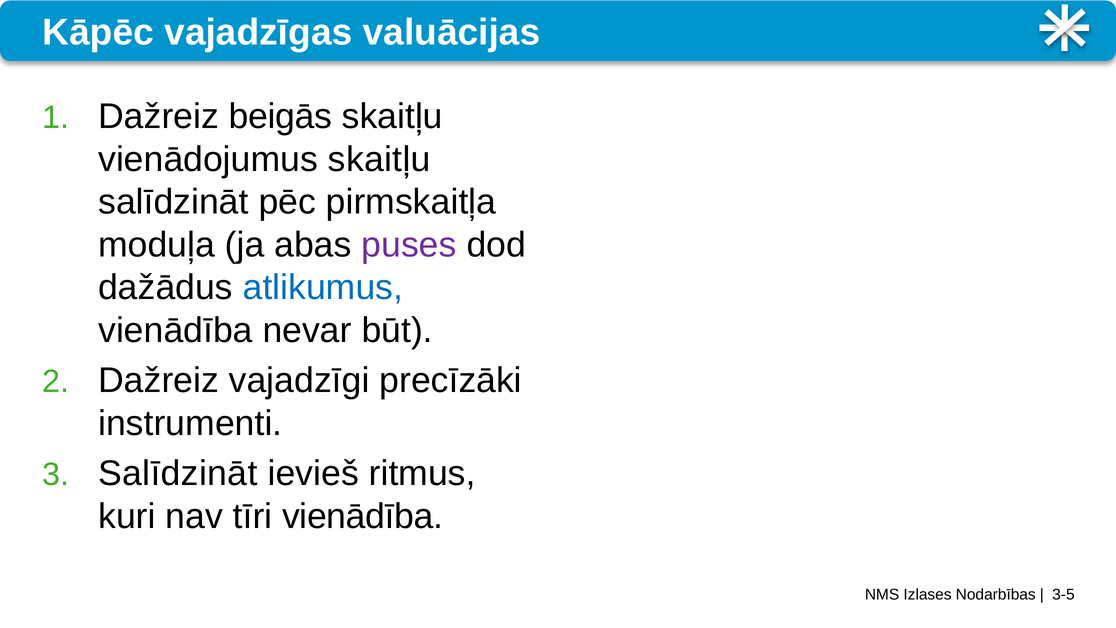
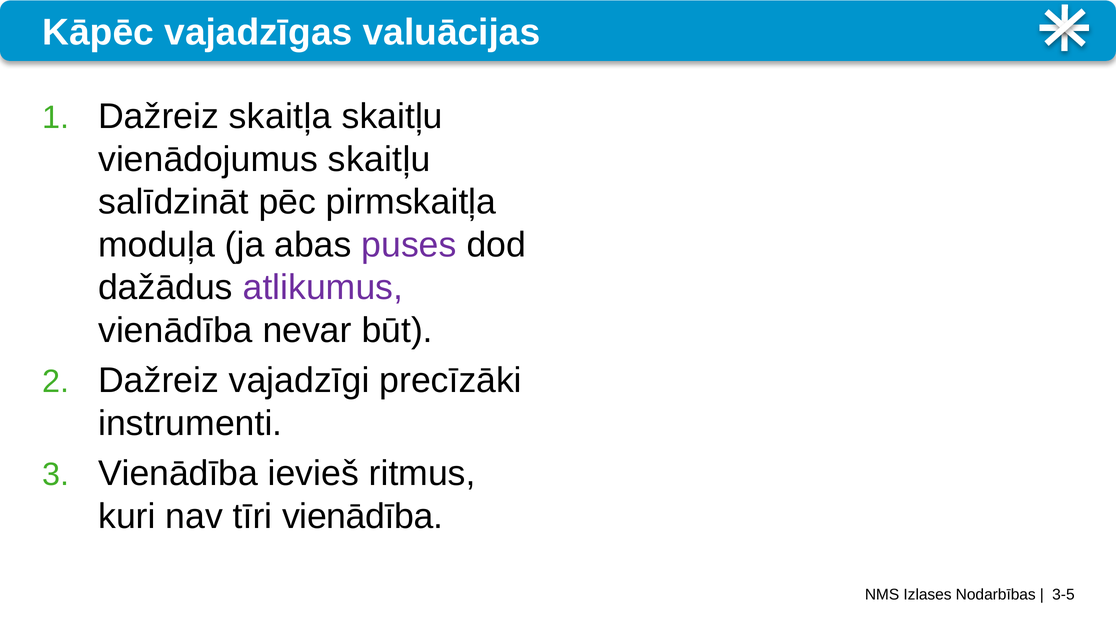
beigās: beigās -> skaitļa
atlikumus colour: blue -> purple
Salīdzināt at (178, 473): Salīdzināt -> Vienādība
